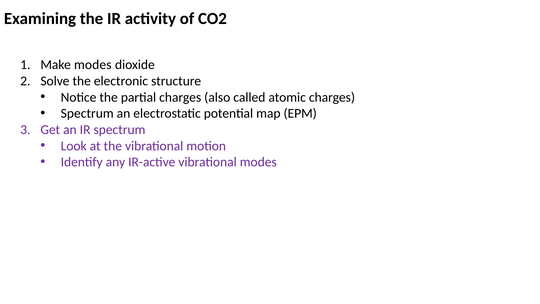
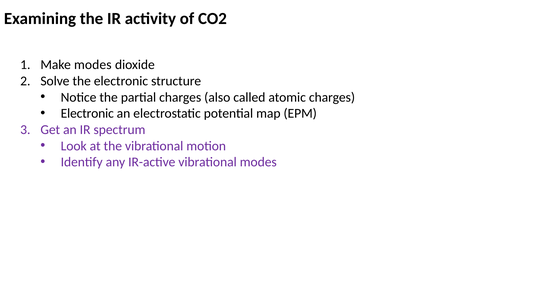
Spectrum at (87, 113): Spectrum -> Electronic
